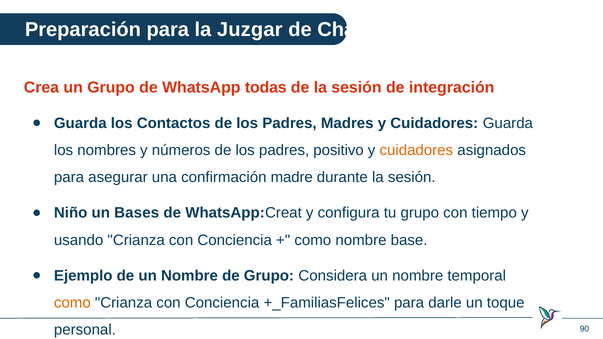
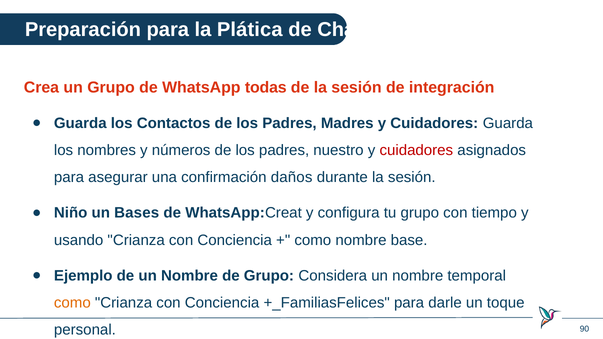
Juzgar: Juzgar -> Plática
positivo: positivo -> nuestro
cuidadores at (416, 150) colour: orange -> red
madre: madre -> daños
